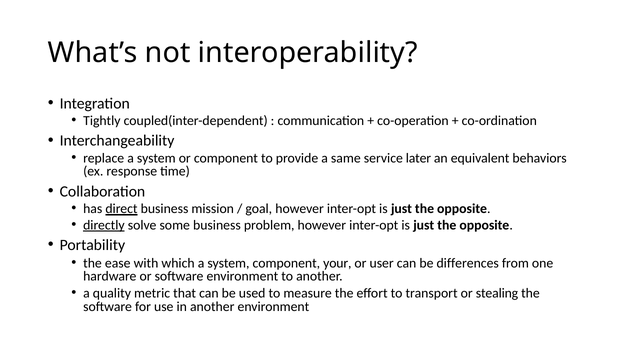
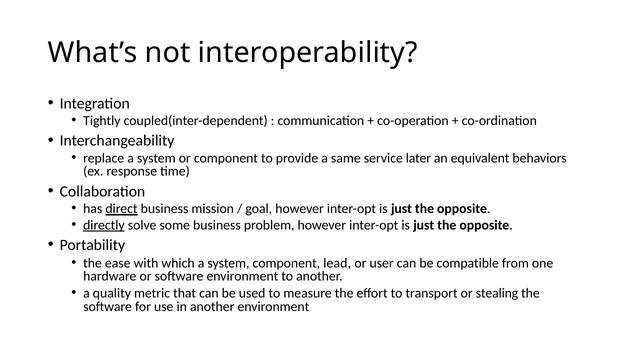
your: your -> lead
differences: differences -> compatible
